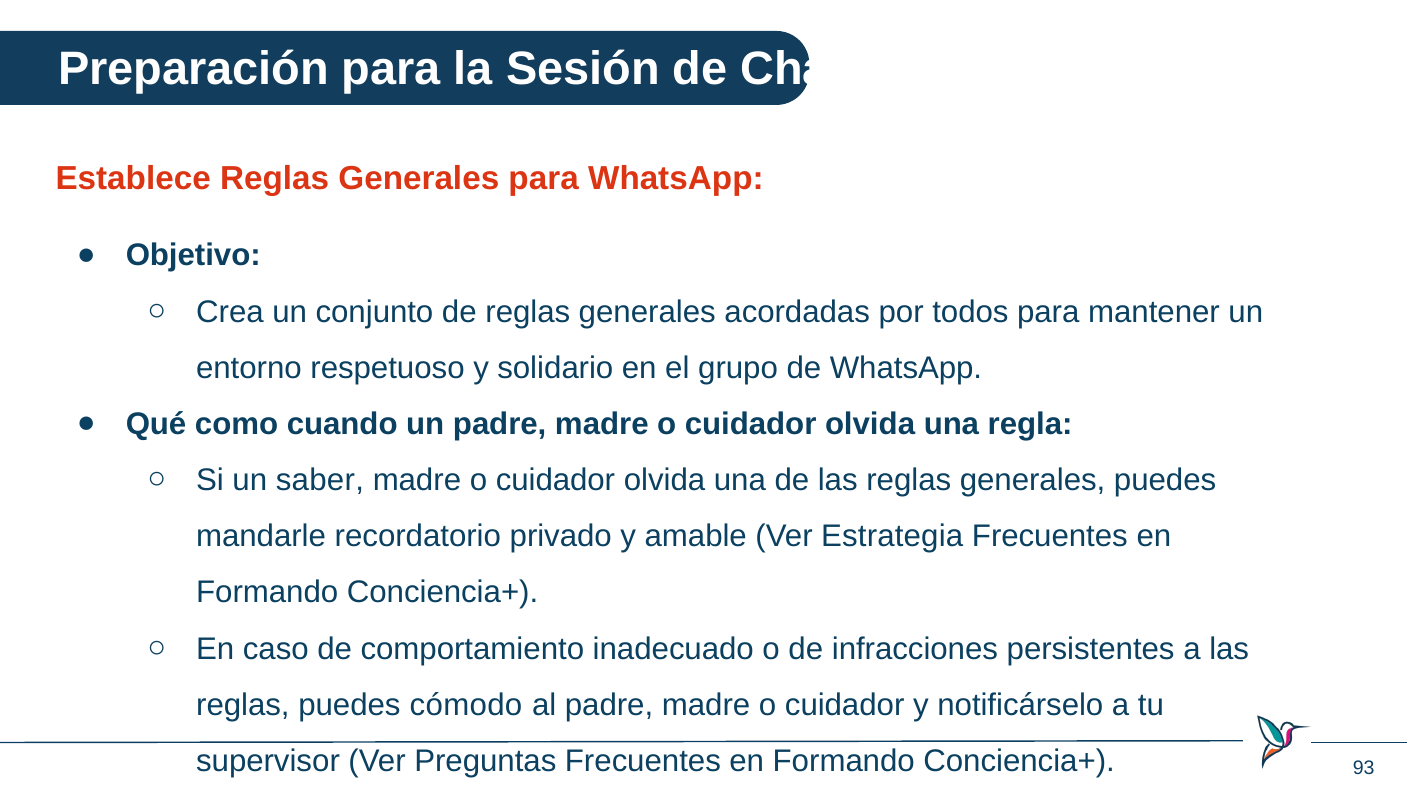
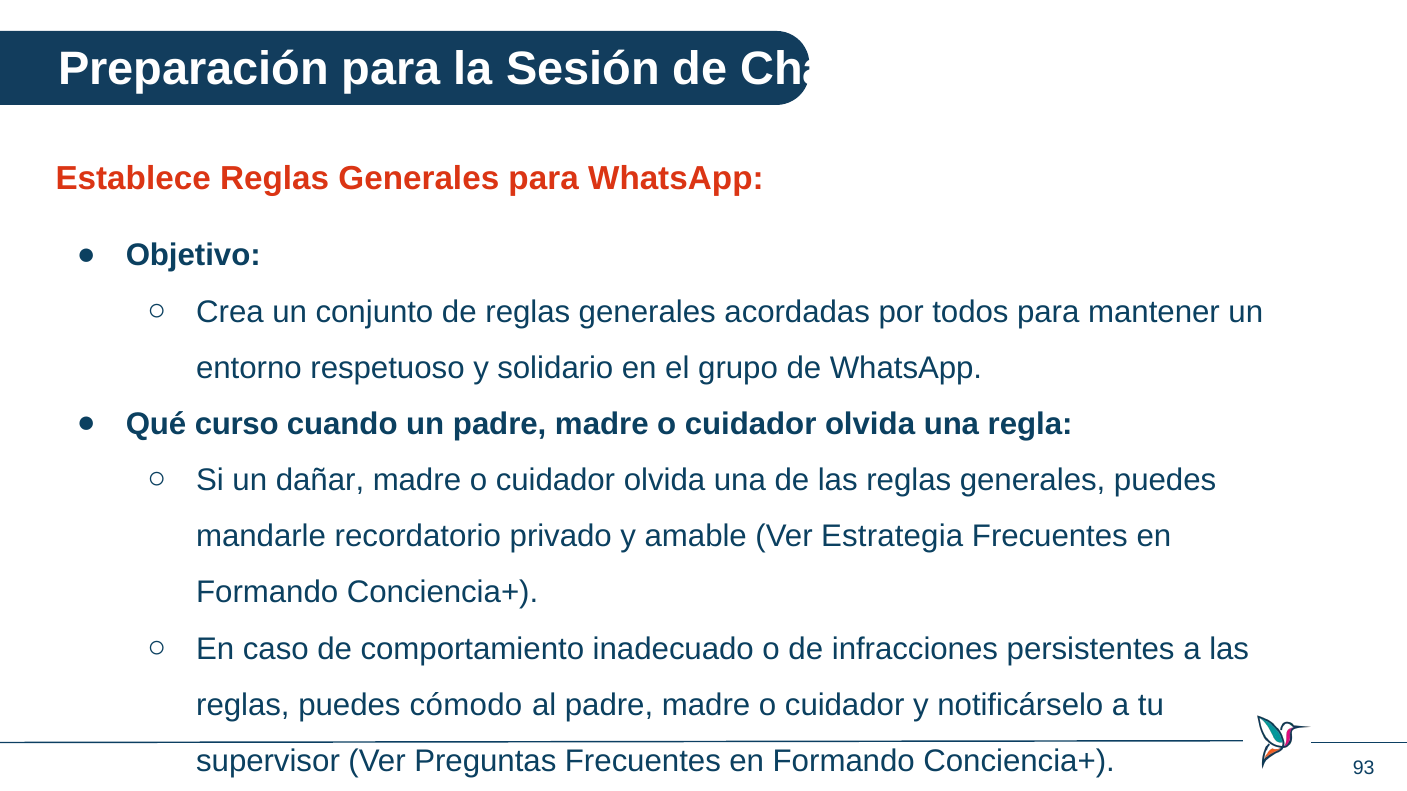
como: como -> curso
saber: saber -> dañar
